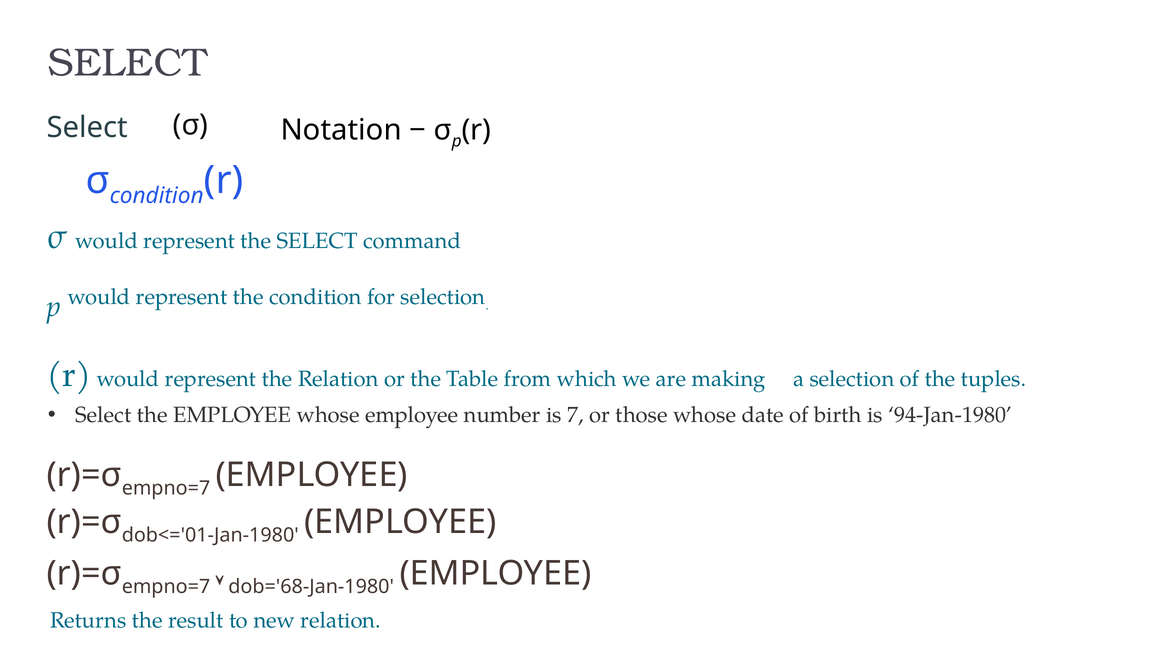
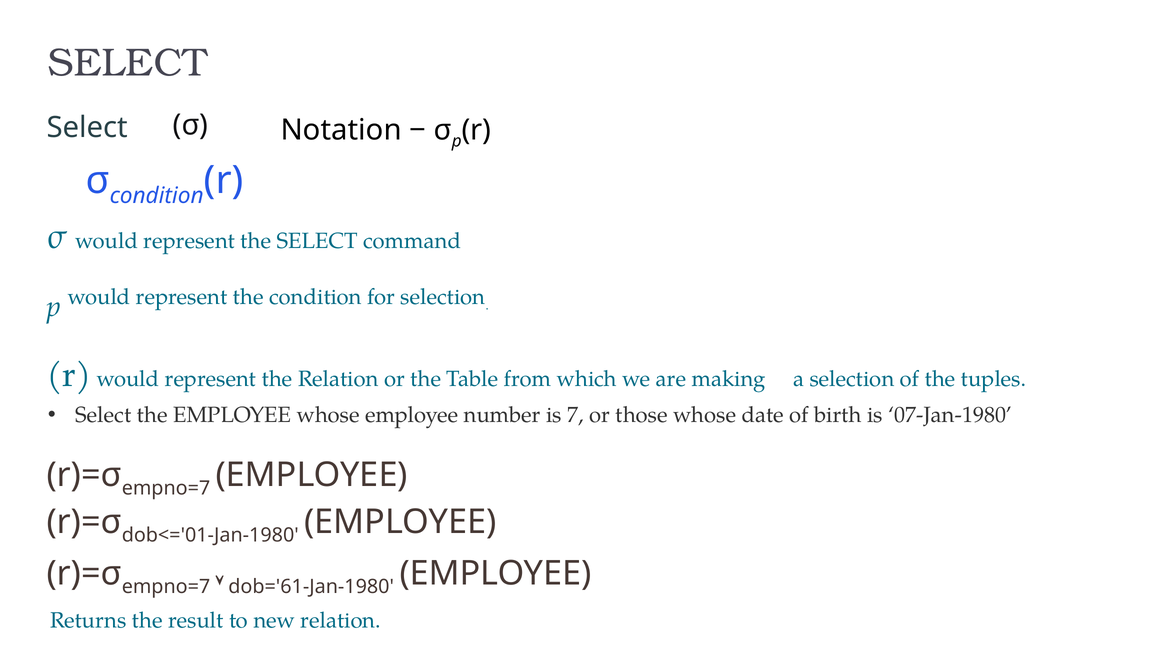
94-Jan-1980: 94-Jan-1980 -> 07-Jan-1980
dob='68-Jan-1980: dob='68-Jan-1980 -> dob='61-Jan-1980
